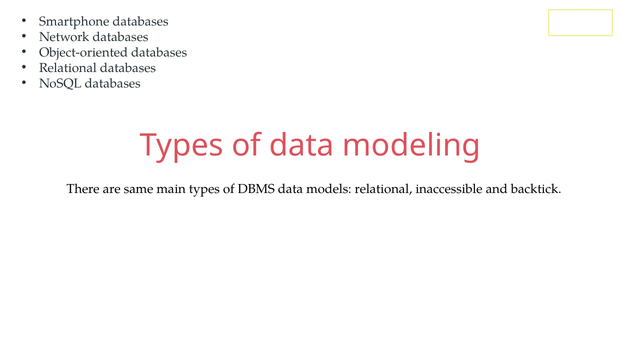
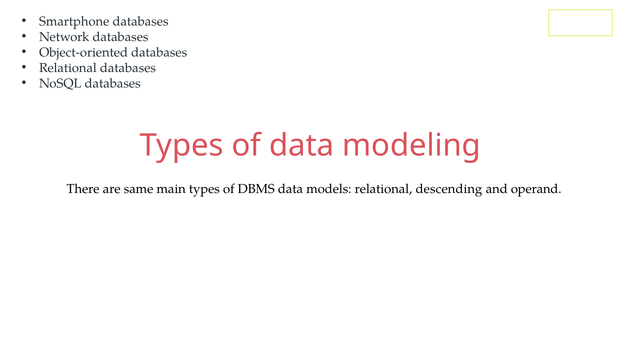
inaccessible: inaccessible -> descending
backtick: backtick -> operand
